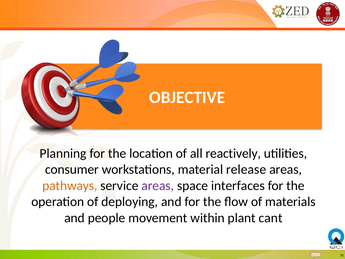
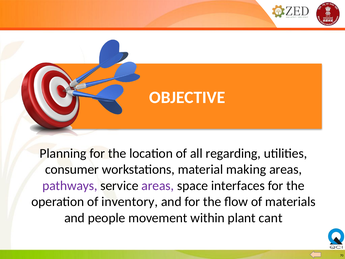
reactively: reactively -> regarding
release: release -> making
pathways colour: orange -> purple
deploying: deploying -> inventory
